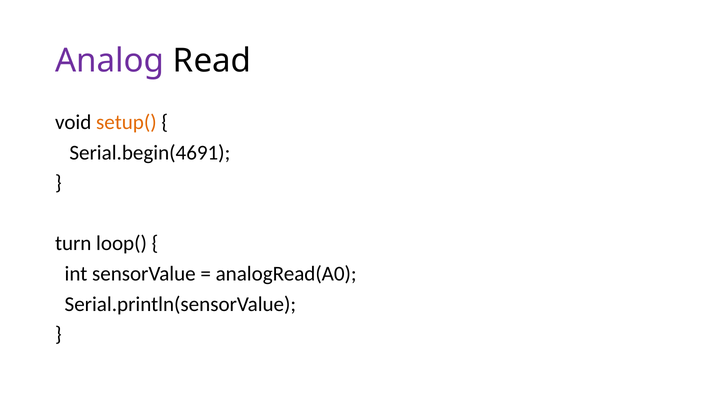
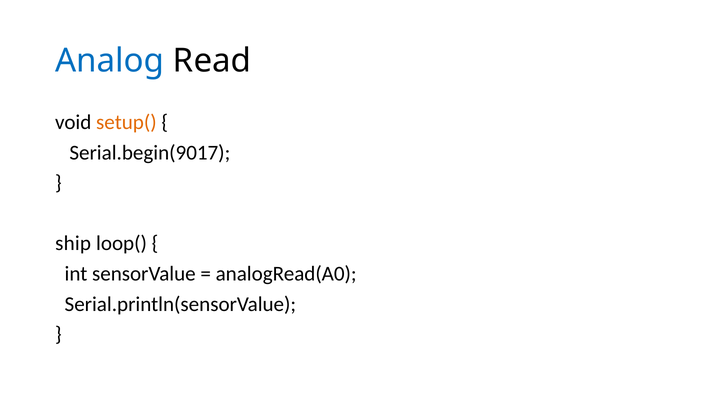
Analog colour: purple -> blue
Serial.begin(4691: Serial.begin(4691 -> Serial.begin(9017
turn: turn -> ship
